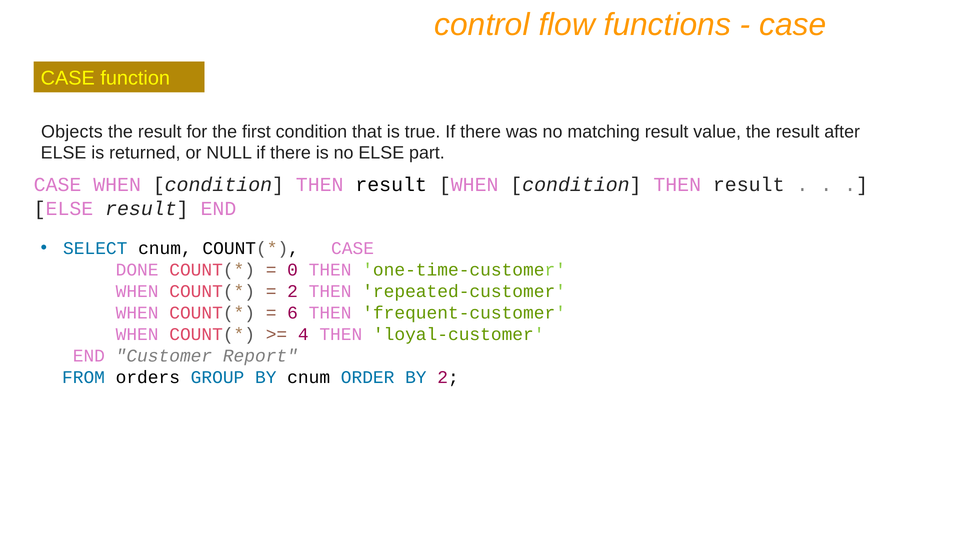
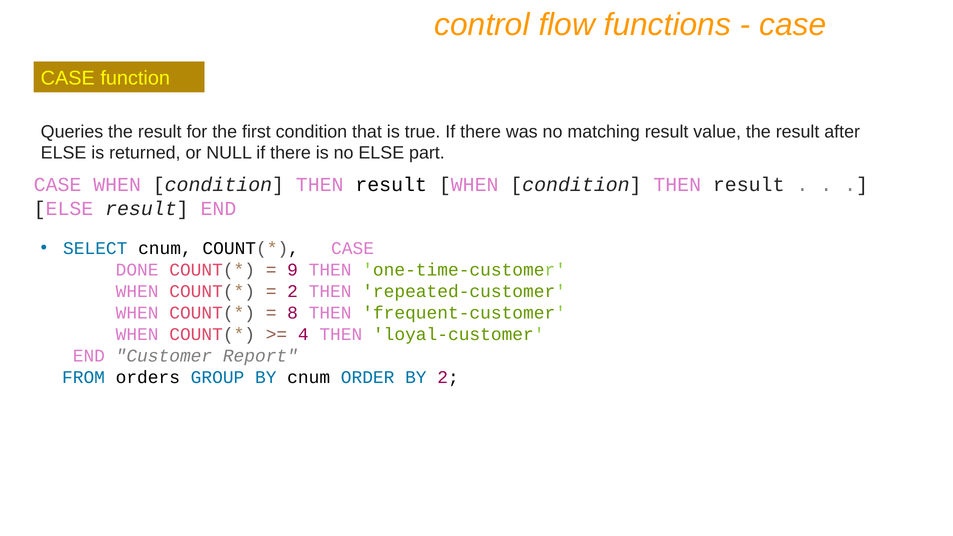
Objects: Objects -> Queries
0: 0 -> 9
6: 6 -> 8
